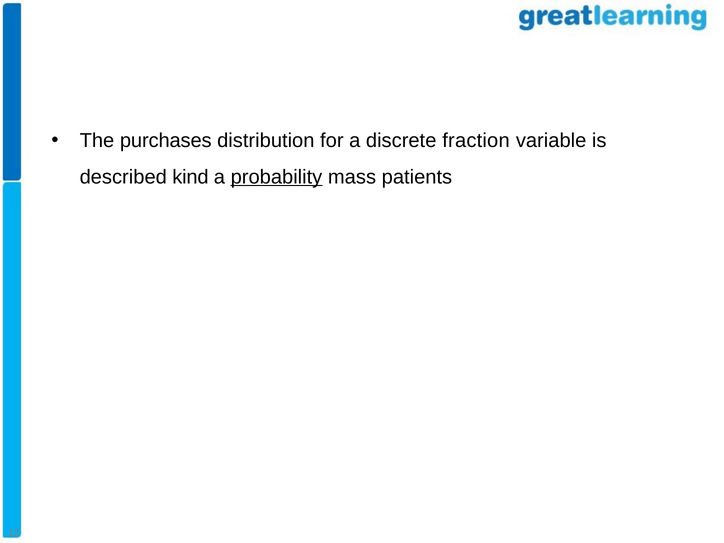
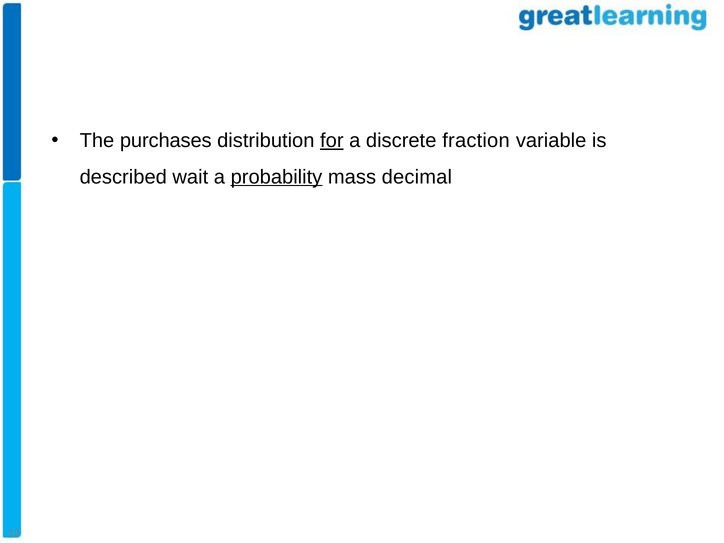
for underline: none -> present
kind: kind -> wait
patients: patients -> decimal
